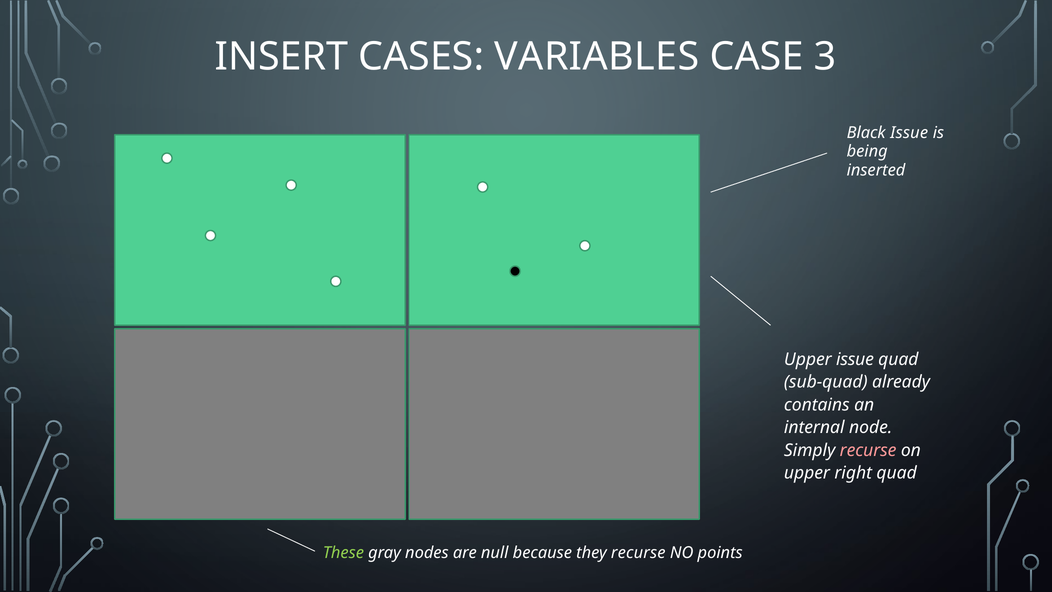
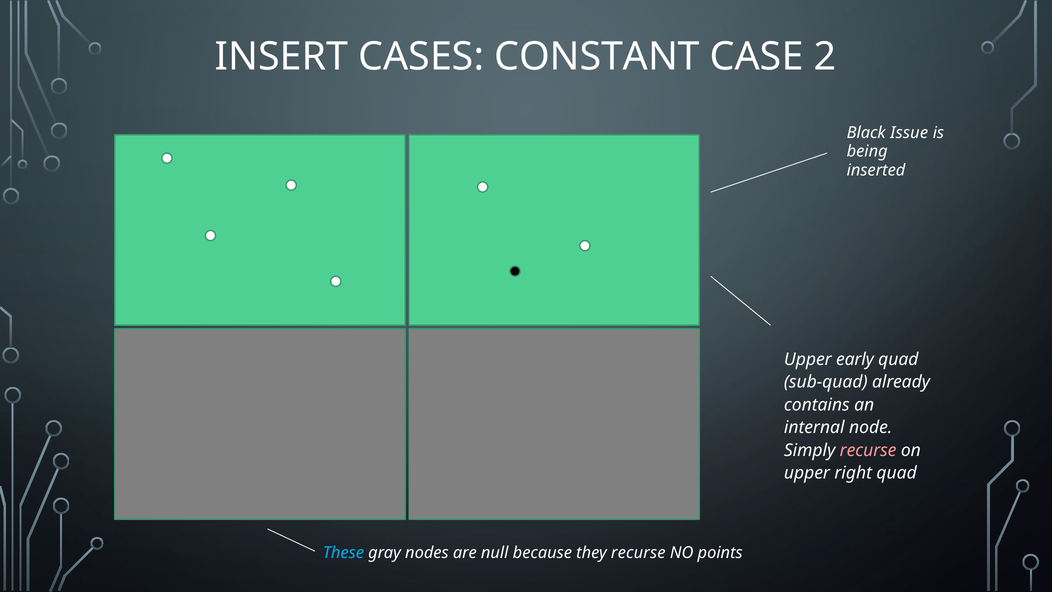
VARIABLES: VARIABLES -> CONSTANT
3: 3 -> 2
Upper issue: issue -> early
These colour: light green -> light blue
